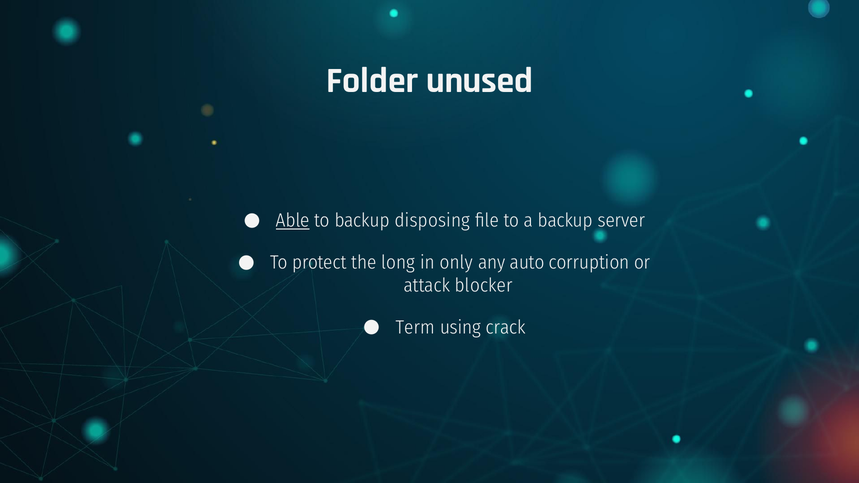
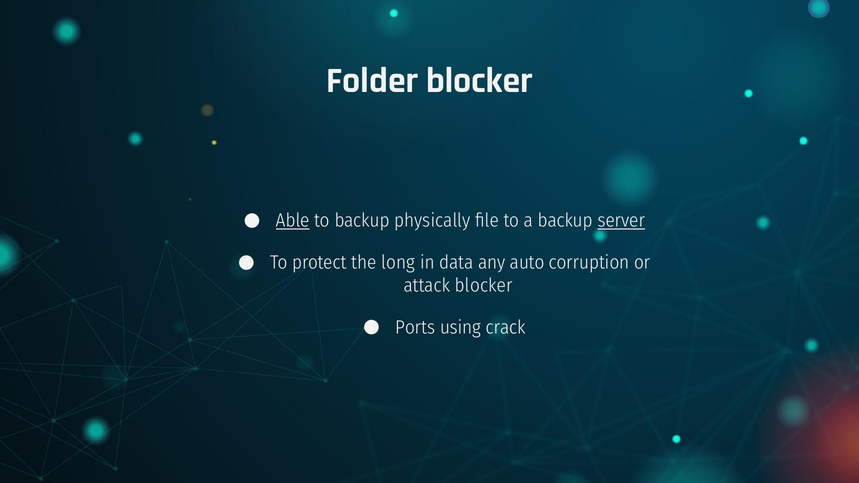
Folder unused: unused -> blocker
disposing: disposing -> physically
server underline: none -> present
only: only -> data
Term: Term -> Ports
